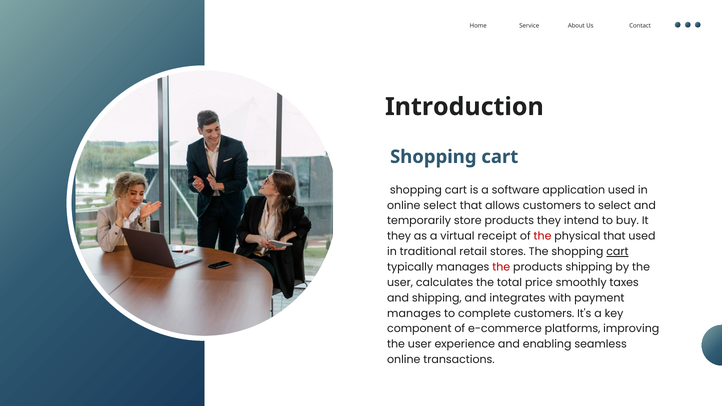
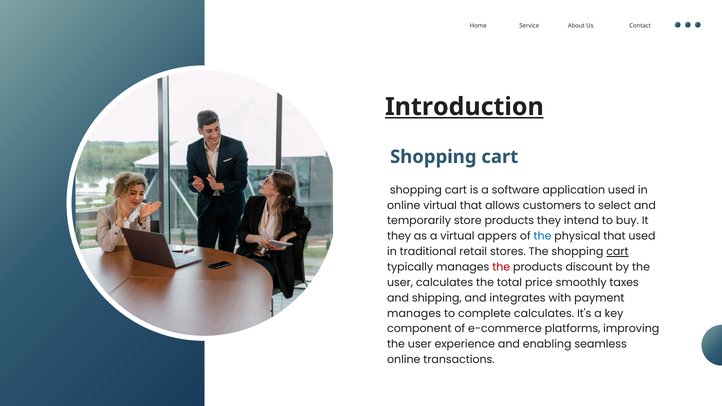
Introduction underline: none -> present
online select: select -> virtual
receipt: receipt -> appers
the at (543, 236) colour: red -> blue
products shipping: shipping -> discount
complete customers: customers -> calculates
